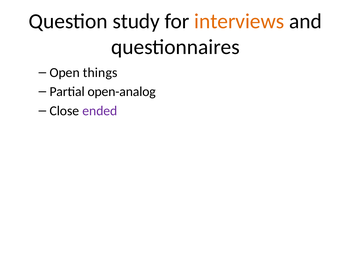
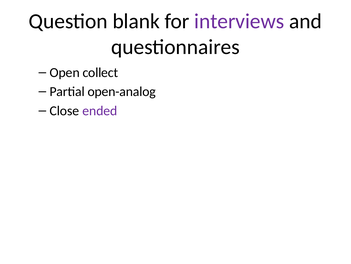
study: study -> blank
interviews colour: orange -> purple
things: things -> collect
